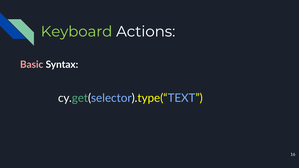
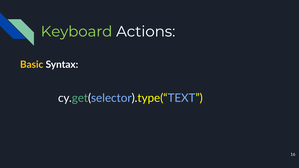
Basic colour: pink -> yellow
